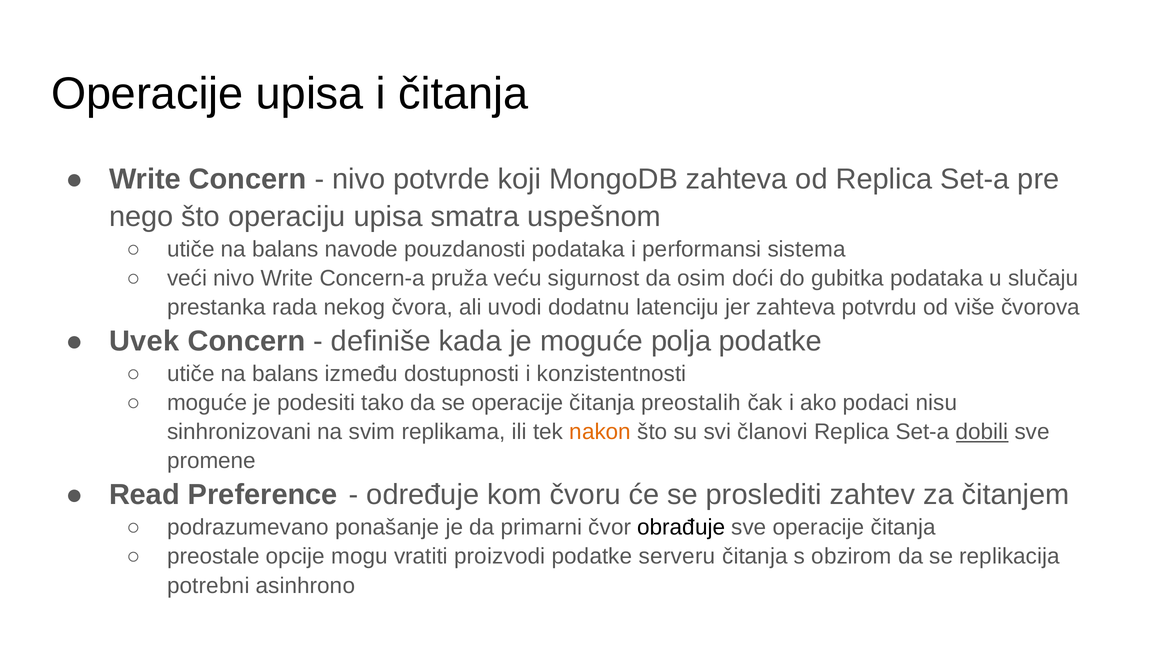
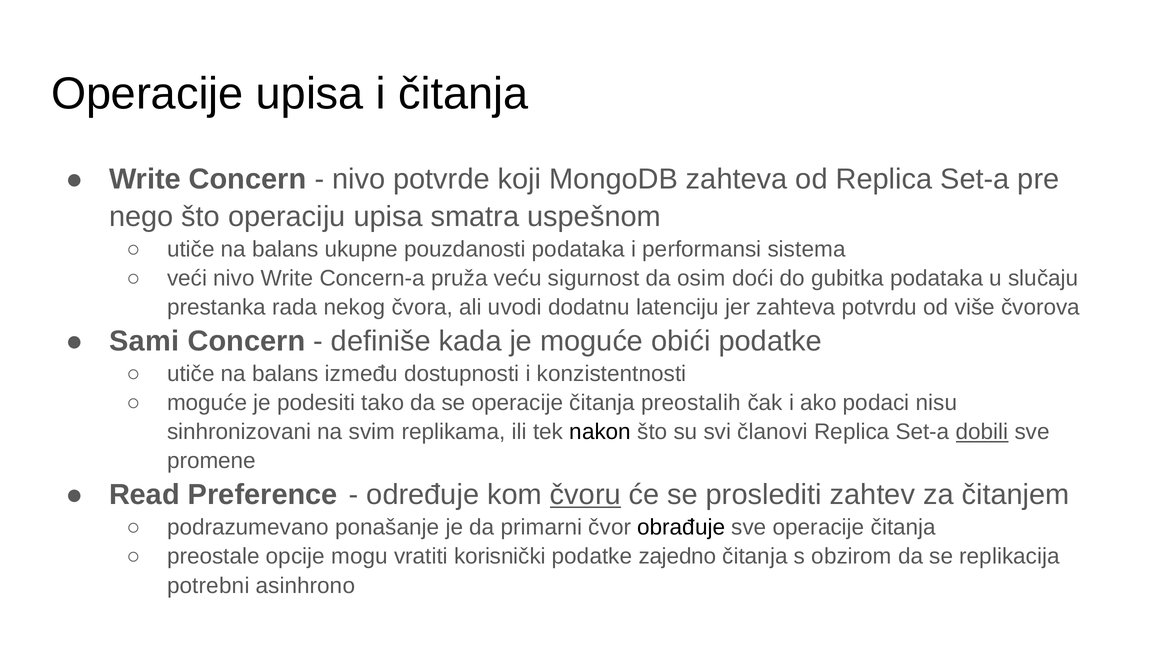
navode: navode -> ukupne
Uvek: Uvek -> Sami
polja: polja -> obići
nakon colour: orange -> black
čvoru underline: none -> present
proizvodi: proizvodi -> korisnički
serveru: serveru -> zajedno
